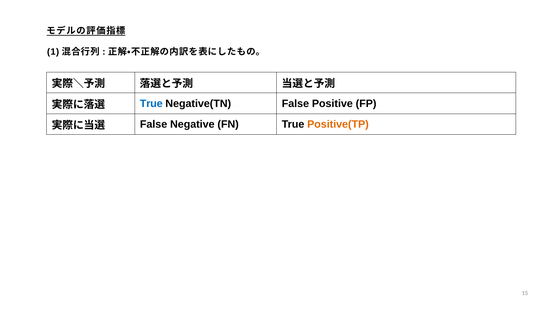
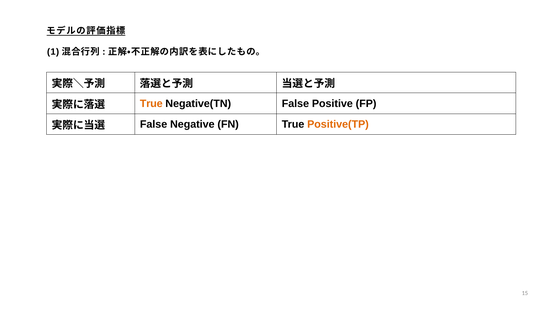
True at (151, 103) colour: blue -> orange
